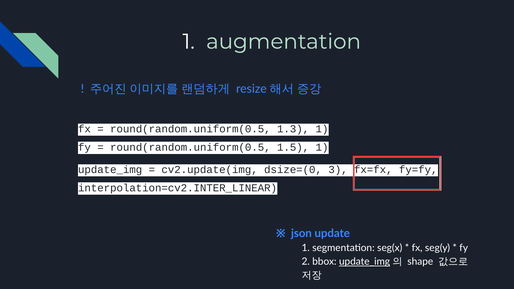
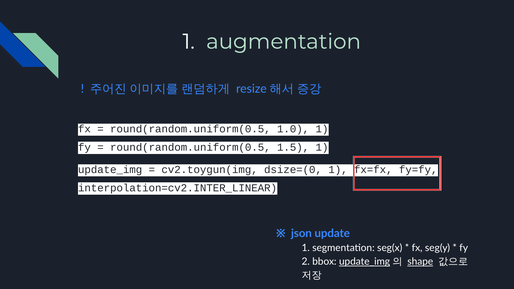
1.3: 1.3 -> 1.0
cv2.update(img: cv2.update(img -> cv2.toygun(img
dsize=(0 3: 3 -> 1
shape underline: none -> present
